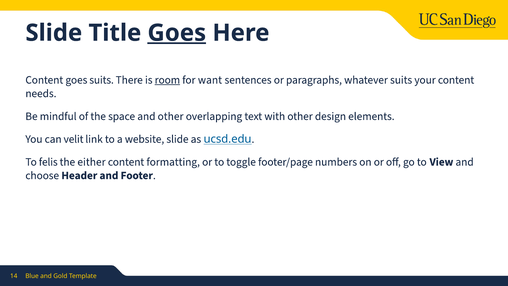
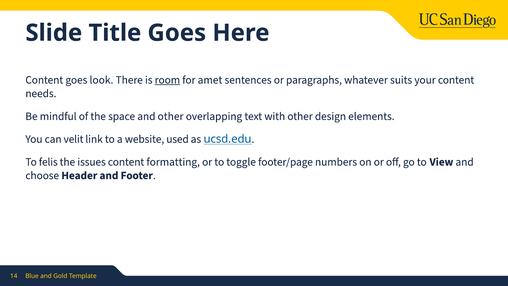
Goes at (177, 33) underline: present -> none
goes suits: suits -> look
want: want -> amet
website slide: slide -> used
either: either -> issues
